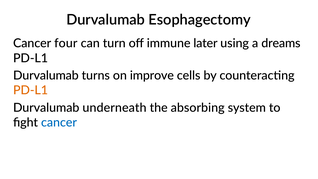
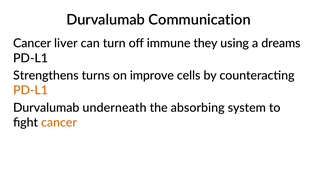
Esophagectomy: Esophagectomy -> Communication
four: four -> liver
later: later -> they
Durvalumab at (46, 75): Durvalumab -> Strengthens
cancer at (59, 122) colour: blue -> orange
